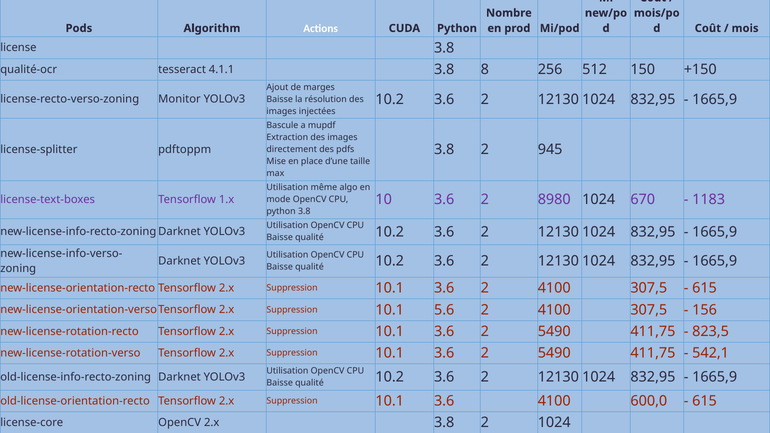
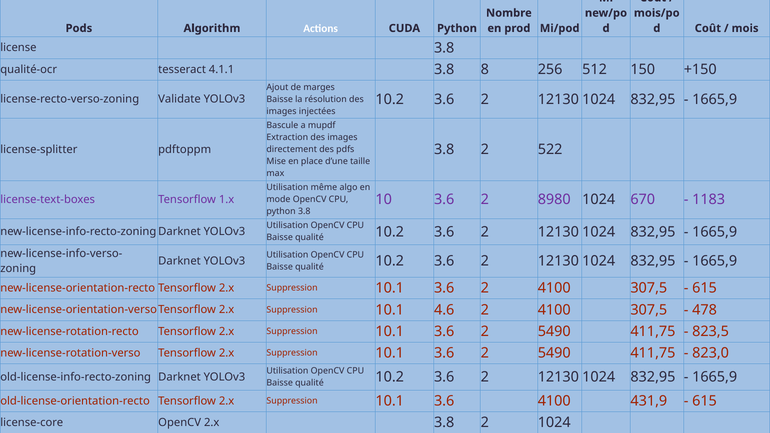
Monitor: Monitor -> Validate
945: 945 -> 522
5.6: 5.6 -> 4.6
156: 156 -> 478
542,1: 542,1 -> 823,0
600,0: 600,0 -> 431,9
